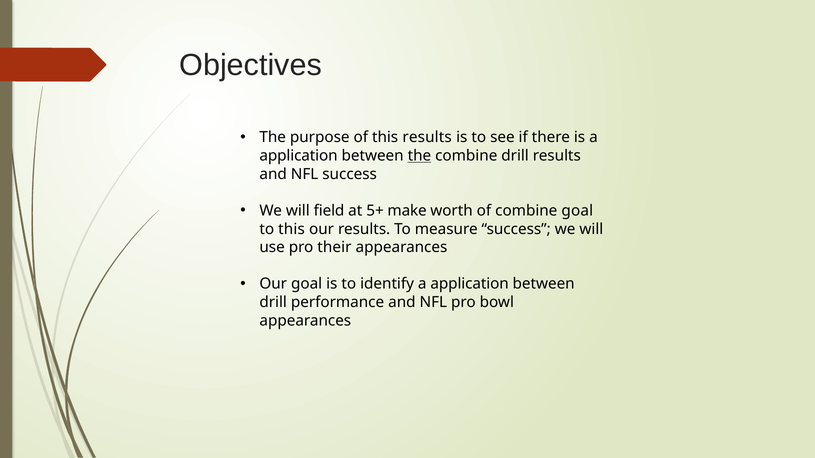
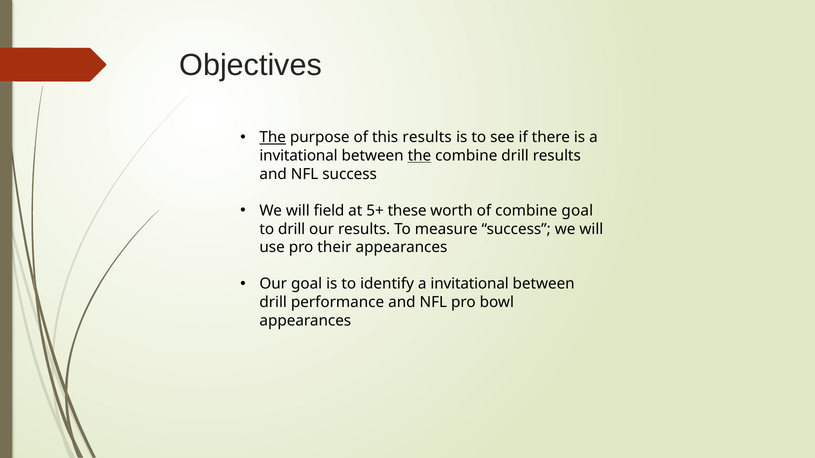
The at (273, 138) underline: none -> present
application at (299, 156): application -> invitational
make: make -> these
to this: this -> drill
identify a application: application -> invitational
